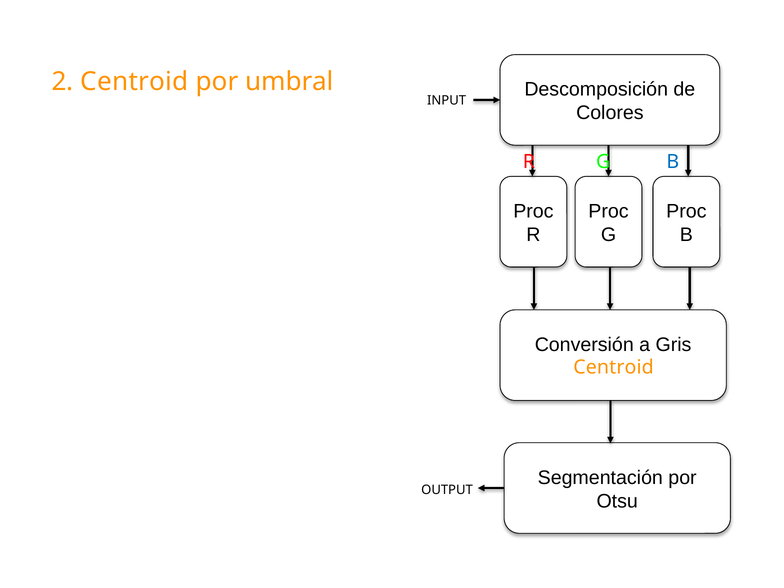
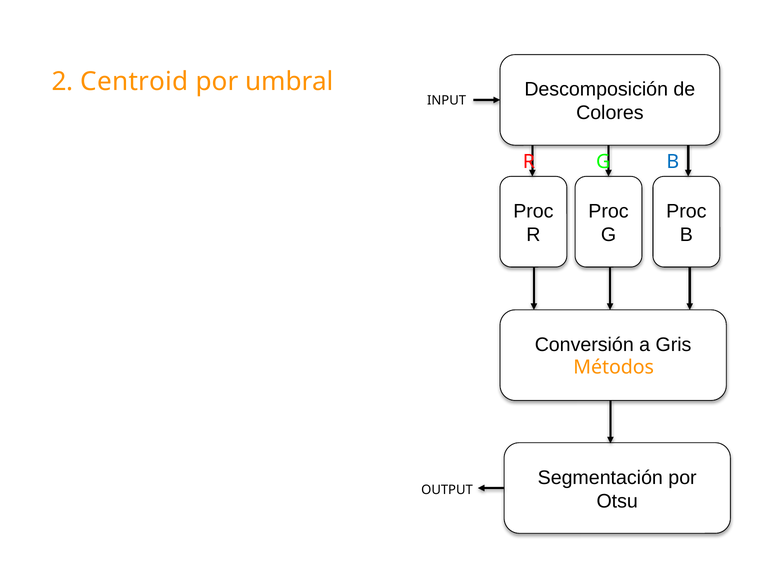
Centroid at (614, 367): Centroid -> Métodos
